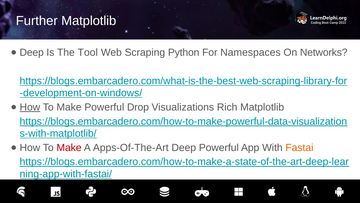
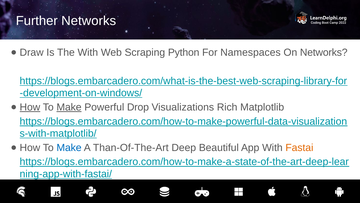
Further Matplotlib: Matplotlib -> Networks
Deep at (32, 52): Deep -> Draw
The Tool: Tool -> With
Make at (69, 107) underline: none -> present
Make at (69, 147) colour: red -> blue
Apps-Of-The-Art: Apps-Of-The-Art -> Than-Of-The-Art
Deep Powerful: Powerful -> Beautiful
